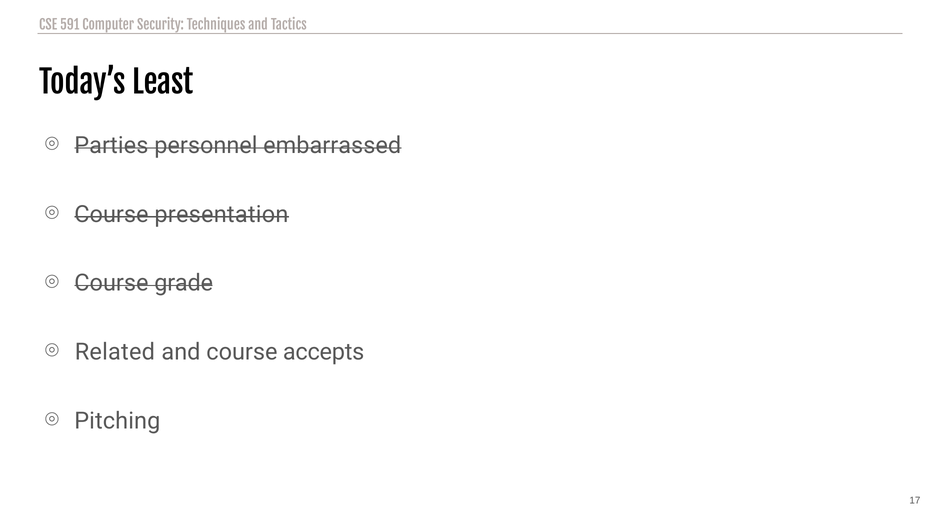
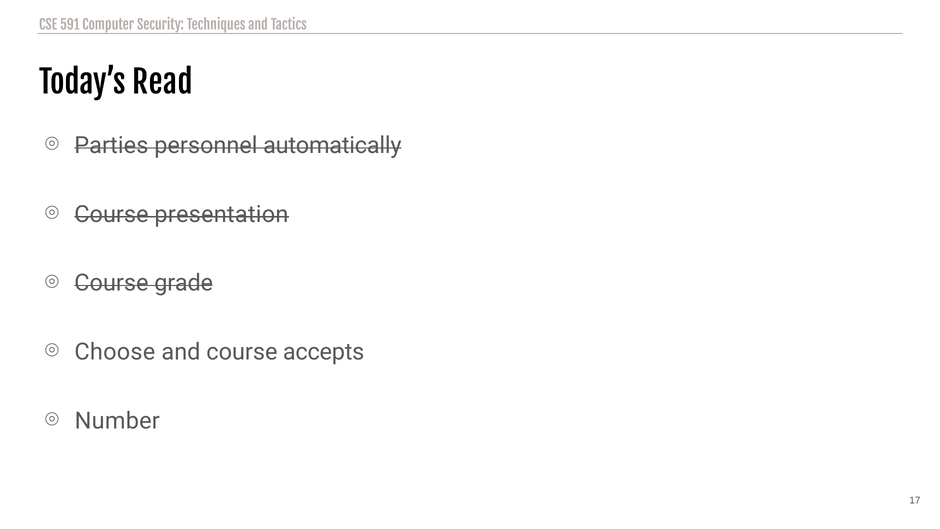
Least: Least -> Read
embarrassed: embarrassed -> automatically
Related: Related -> Choose
Pitching: Pitching -> Number
